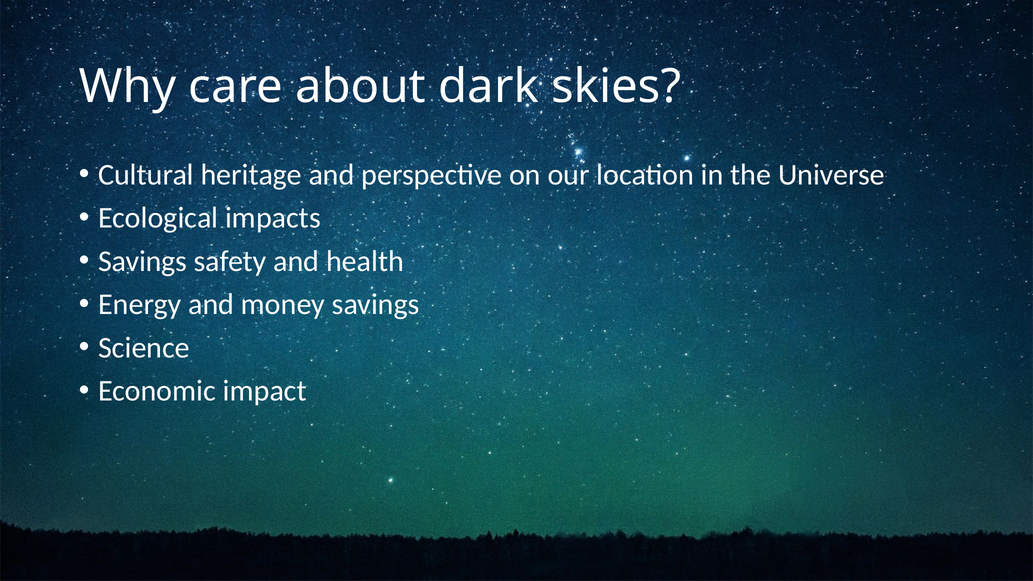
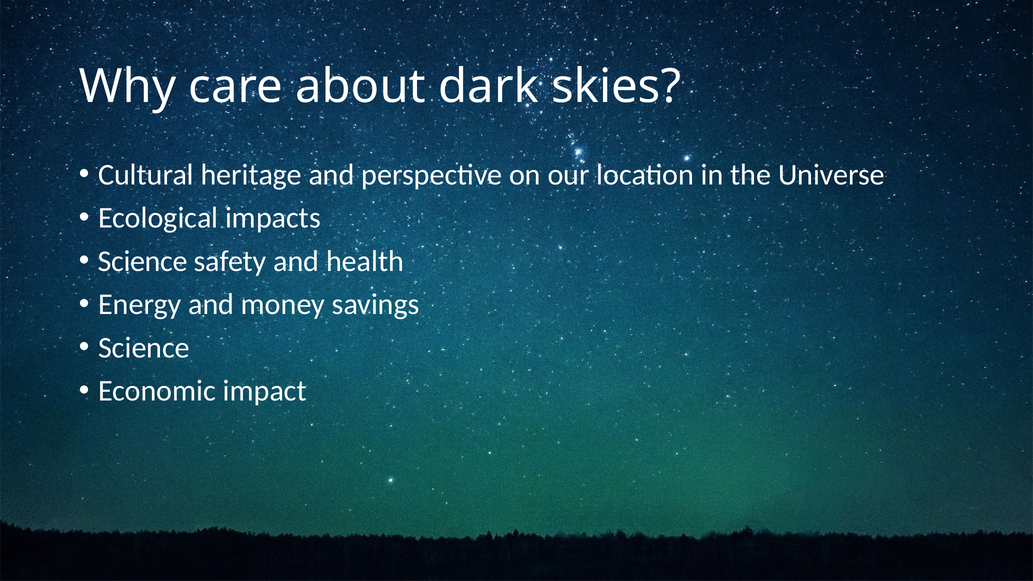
Savings at (143, 261): Savings -> Science
